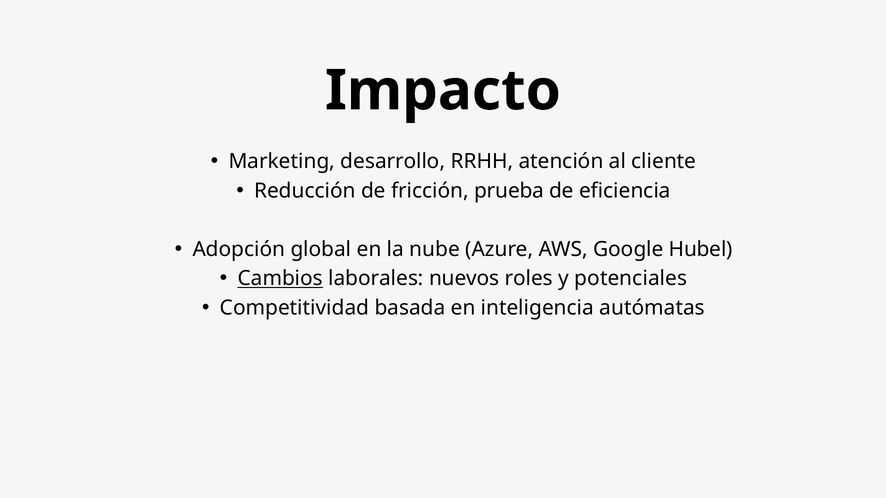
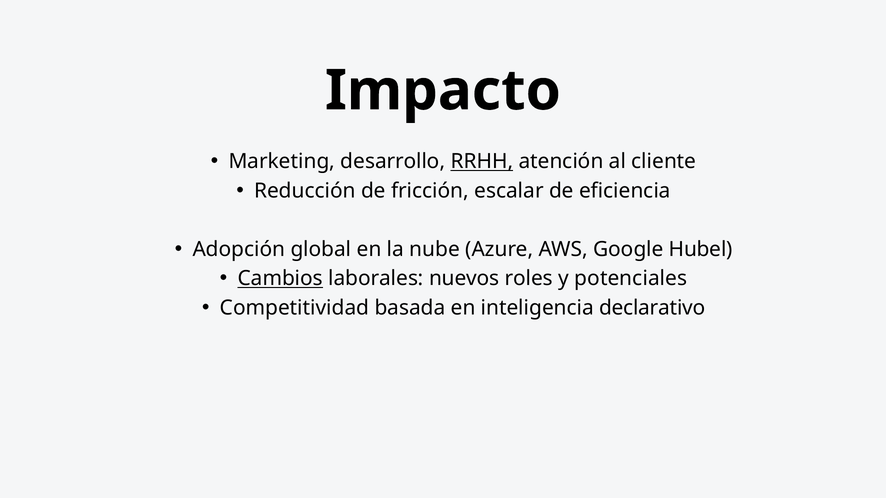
RRHH underline: none -> present
prueba: prueba -> escalar
autómatas: autómatas -> declarativo
